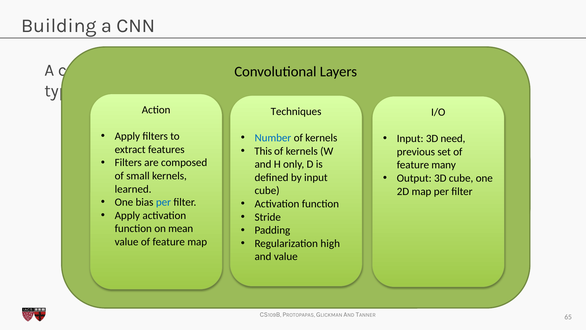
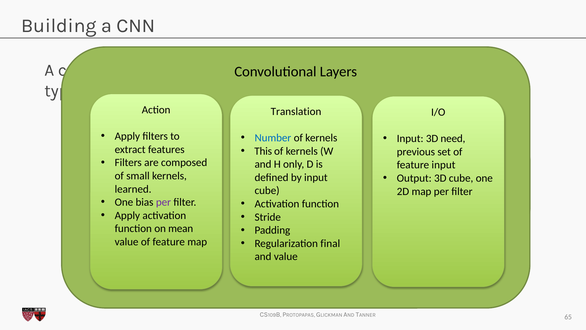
Techniques: Techniques -> Translation
feature many: many -> input
per at (163, 202) colour: blue -> purple
high: high -> final
